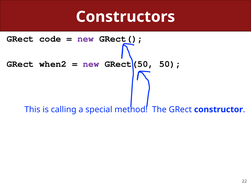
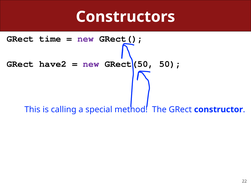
code: code -> time
when2: when2 -> have2
